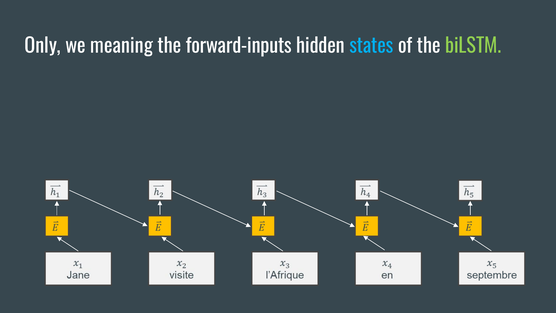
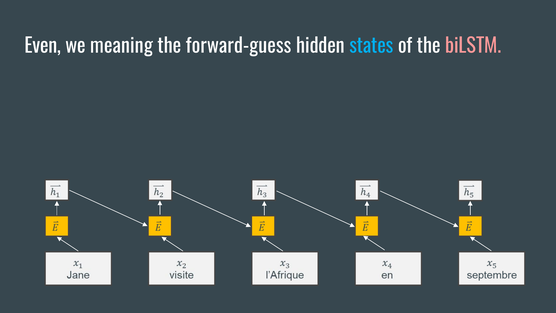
Only: Only -> Even
forward-inputs: forward-inputs -> forward-guess
biLSTM colour: light green -> pink
